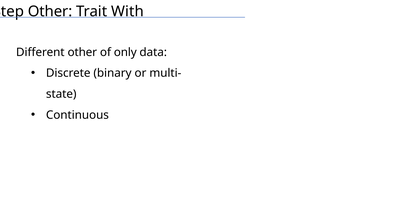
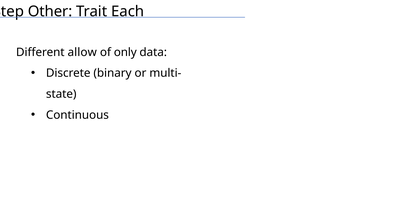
With: With -> Each
Different other: other -> allow
